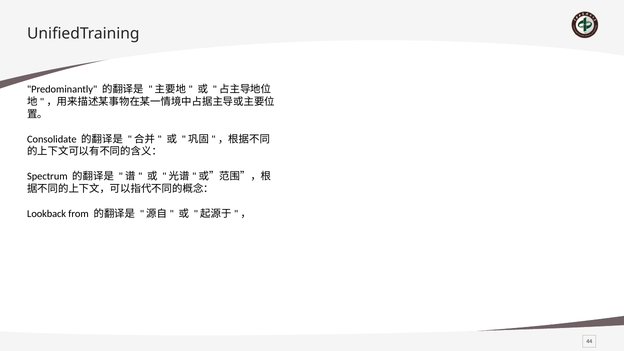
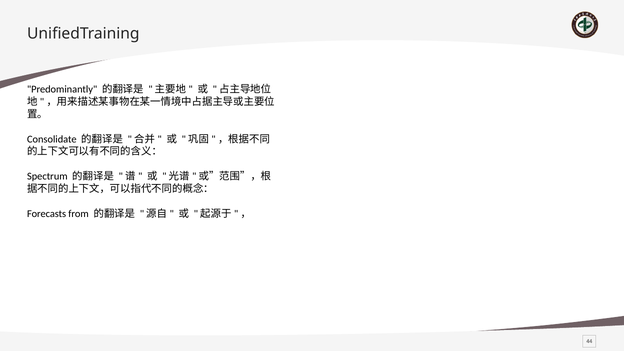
Lookback: Lookback -> Forecasts
